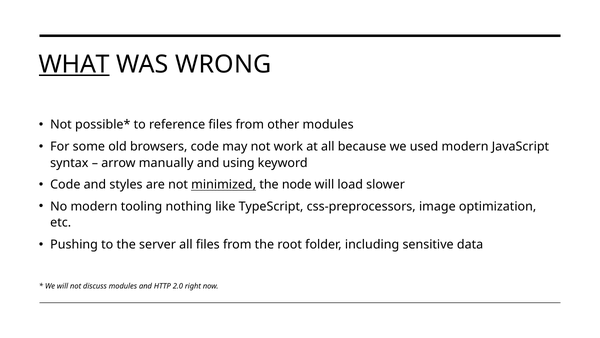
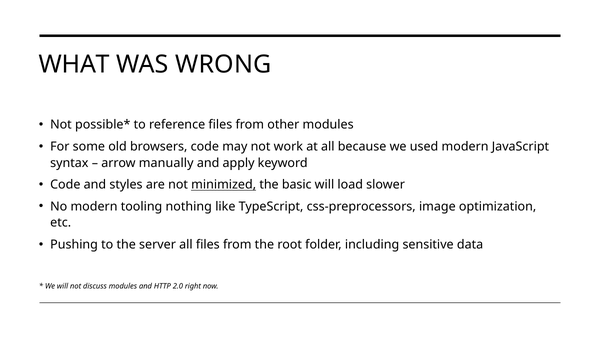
WHAT underline: present -> none
using: using -> apply
node: node -> basic
